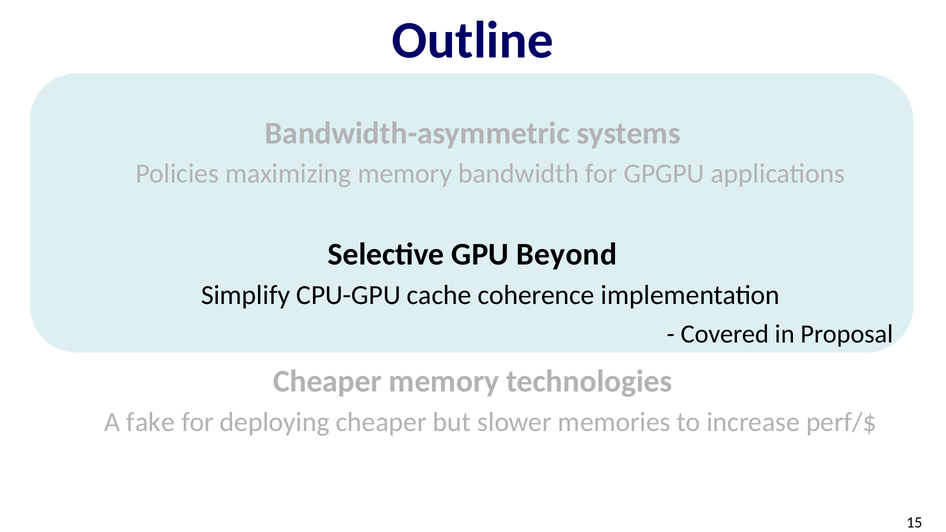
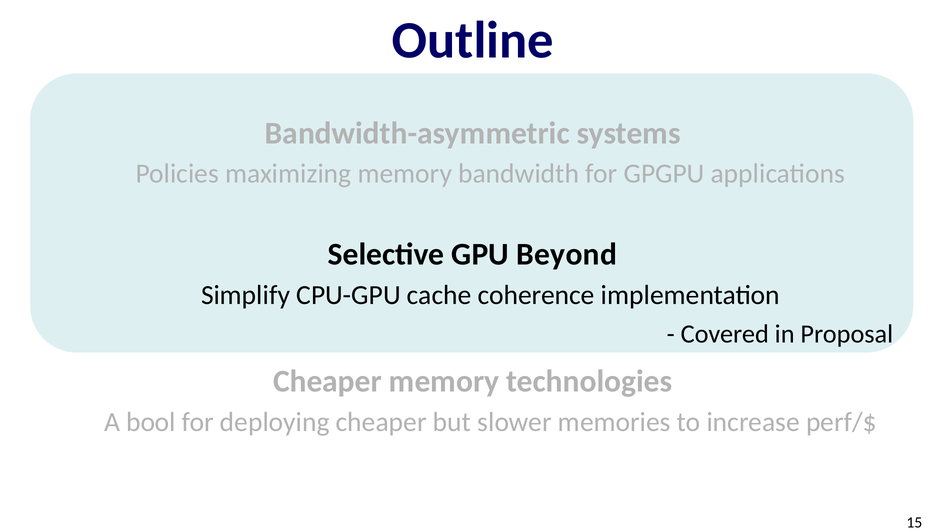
fake: fake -> bool
